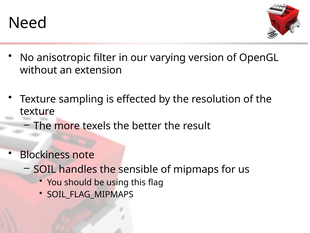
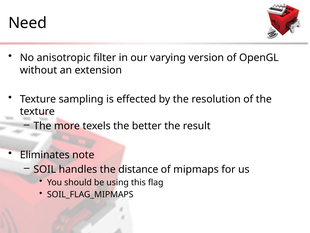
Blockiness: Blockiness -> Eliminates
sensible: sensible -> distance
